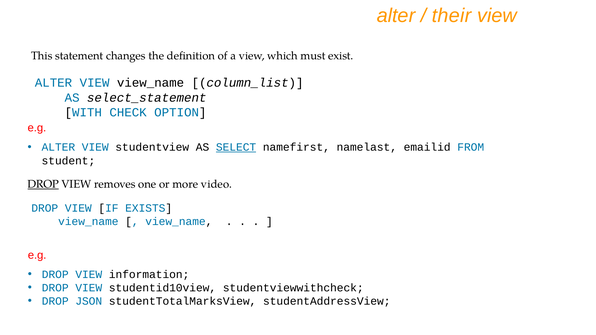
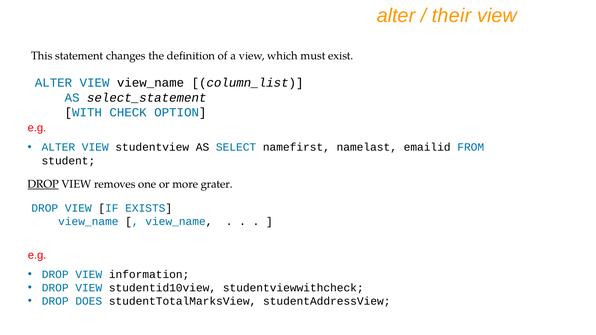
SELECT underline: present -> none
video: video -> grater
JSON: JSON -> DOES
